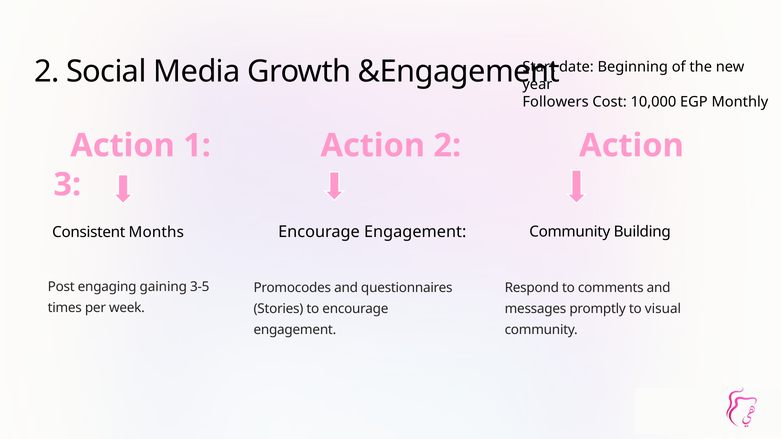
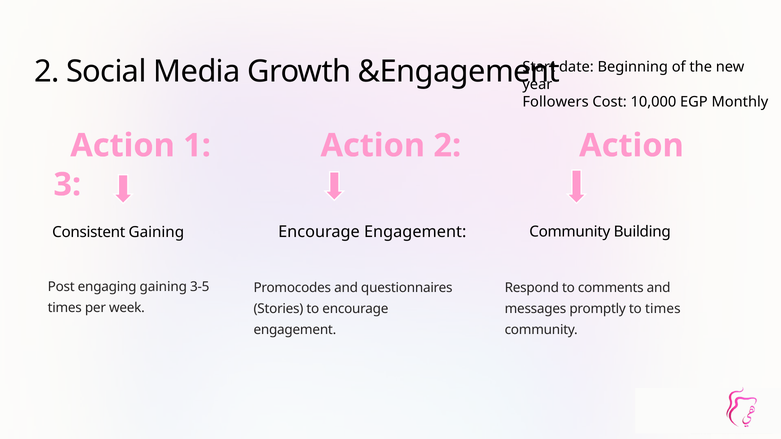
Consistent Months: Months -> Gaining
to visual: visual -> times
